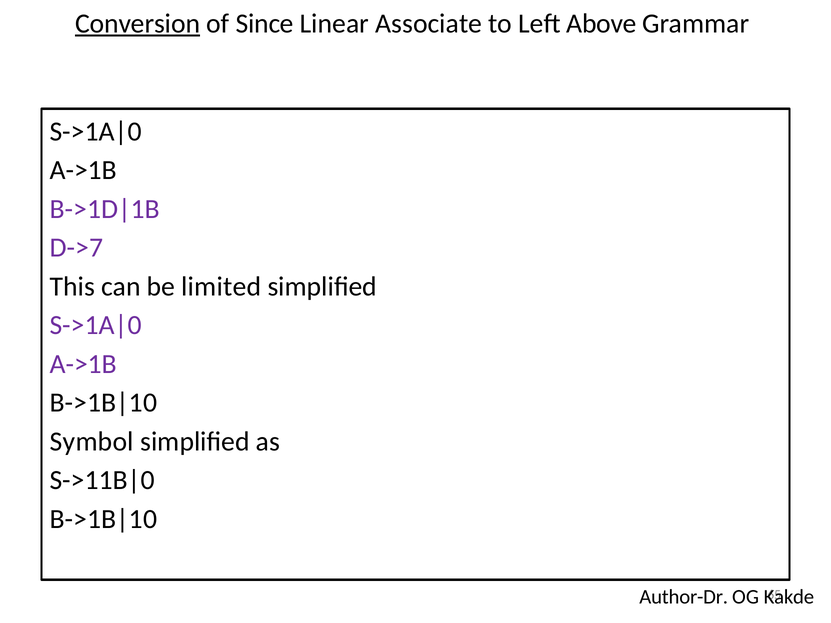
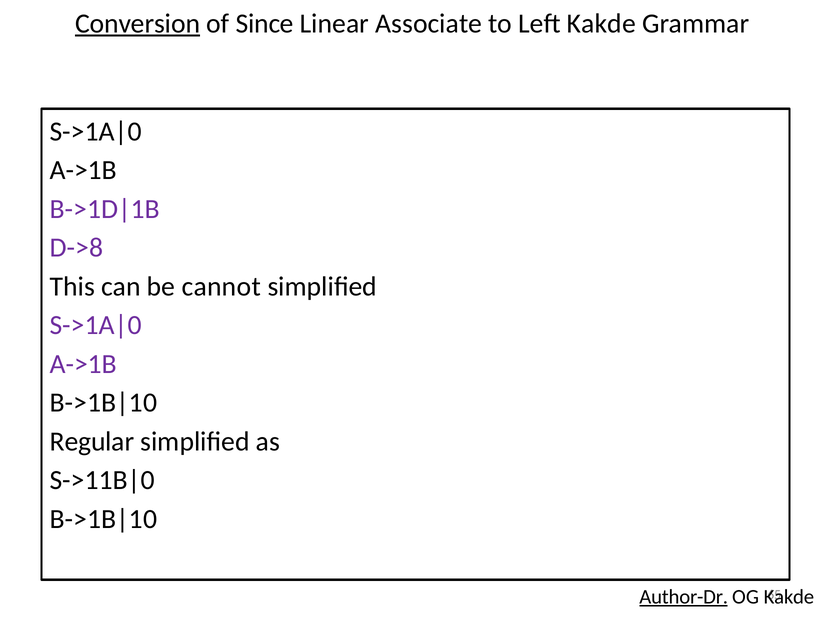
Left Above: Above -> Kakde
D->7: D->7 -> D->8
limited: limited -> cannot
Symbol: Symbol -> Regular
Author-Dr underline: none -> present
